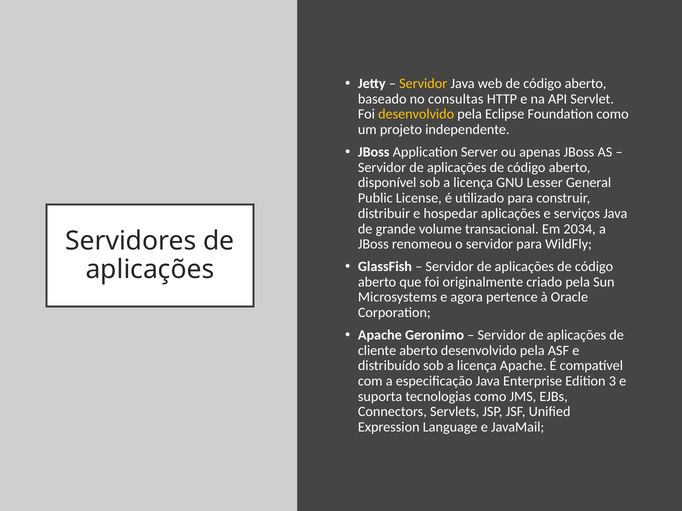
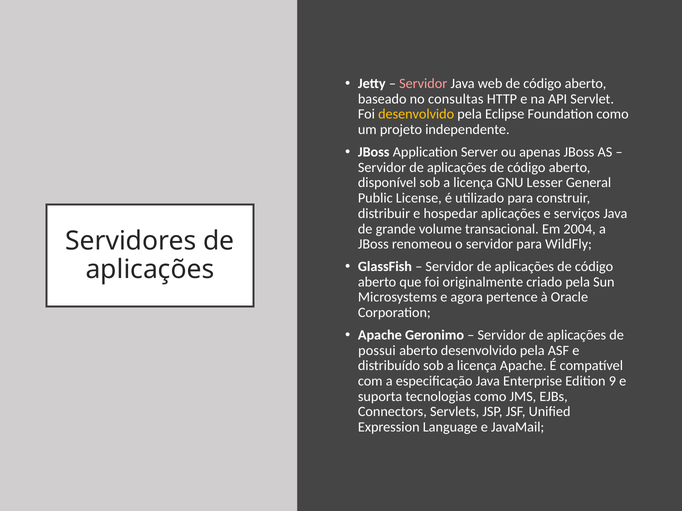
Servidor at (423, 84) colour: yellow -> pink
2034: 2034 -> 2004
cliente: cliente -> possui
3: 3 -> 9
